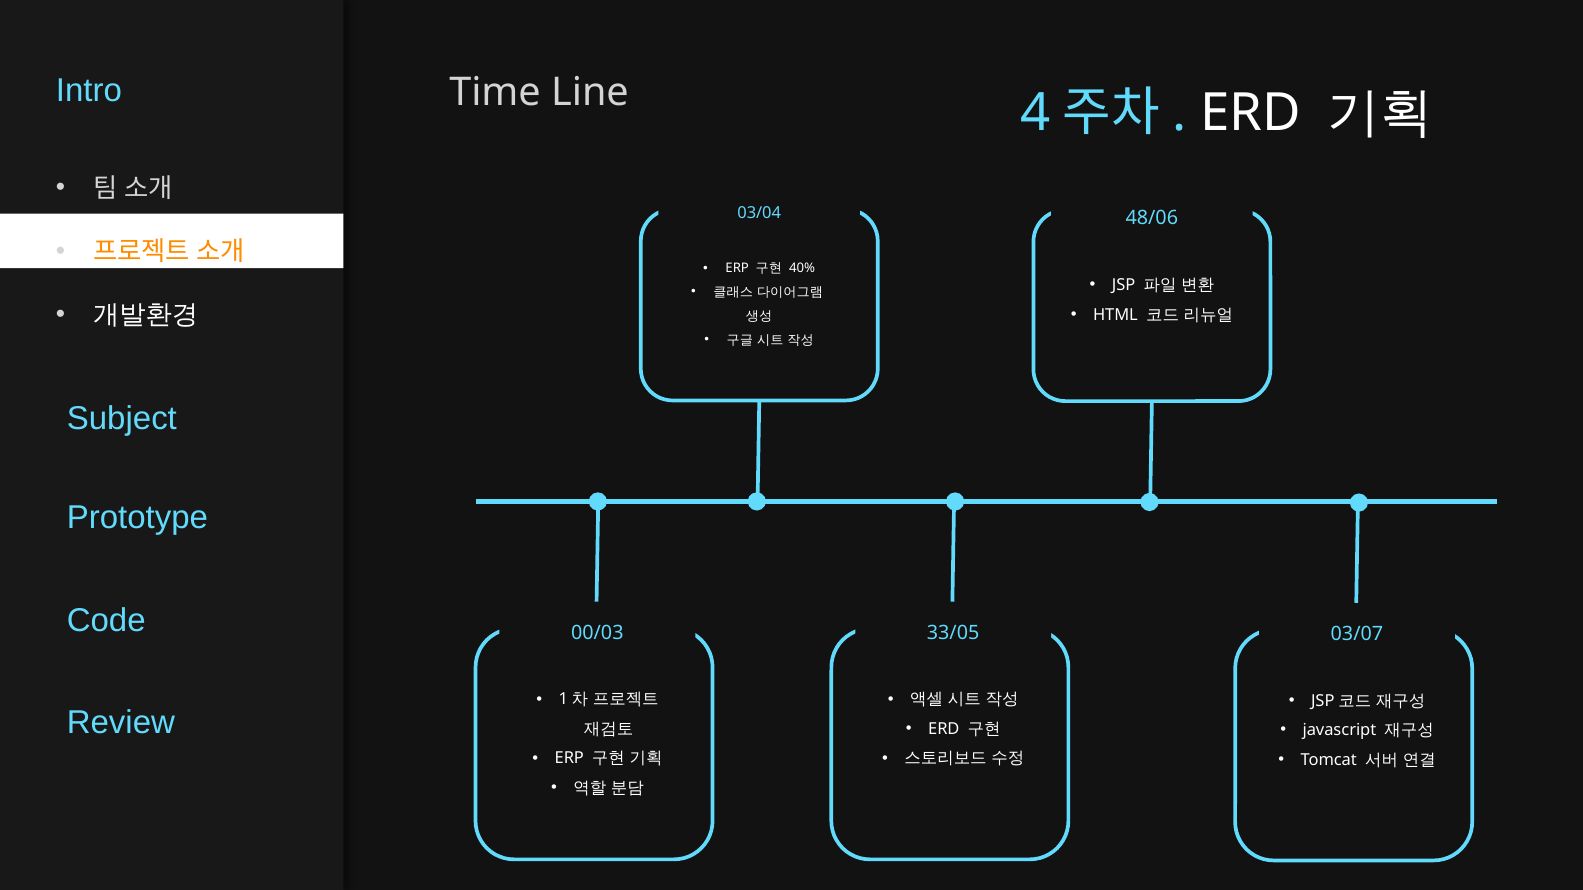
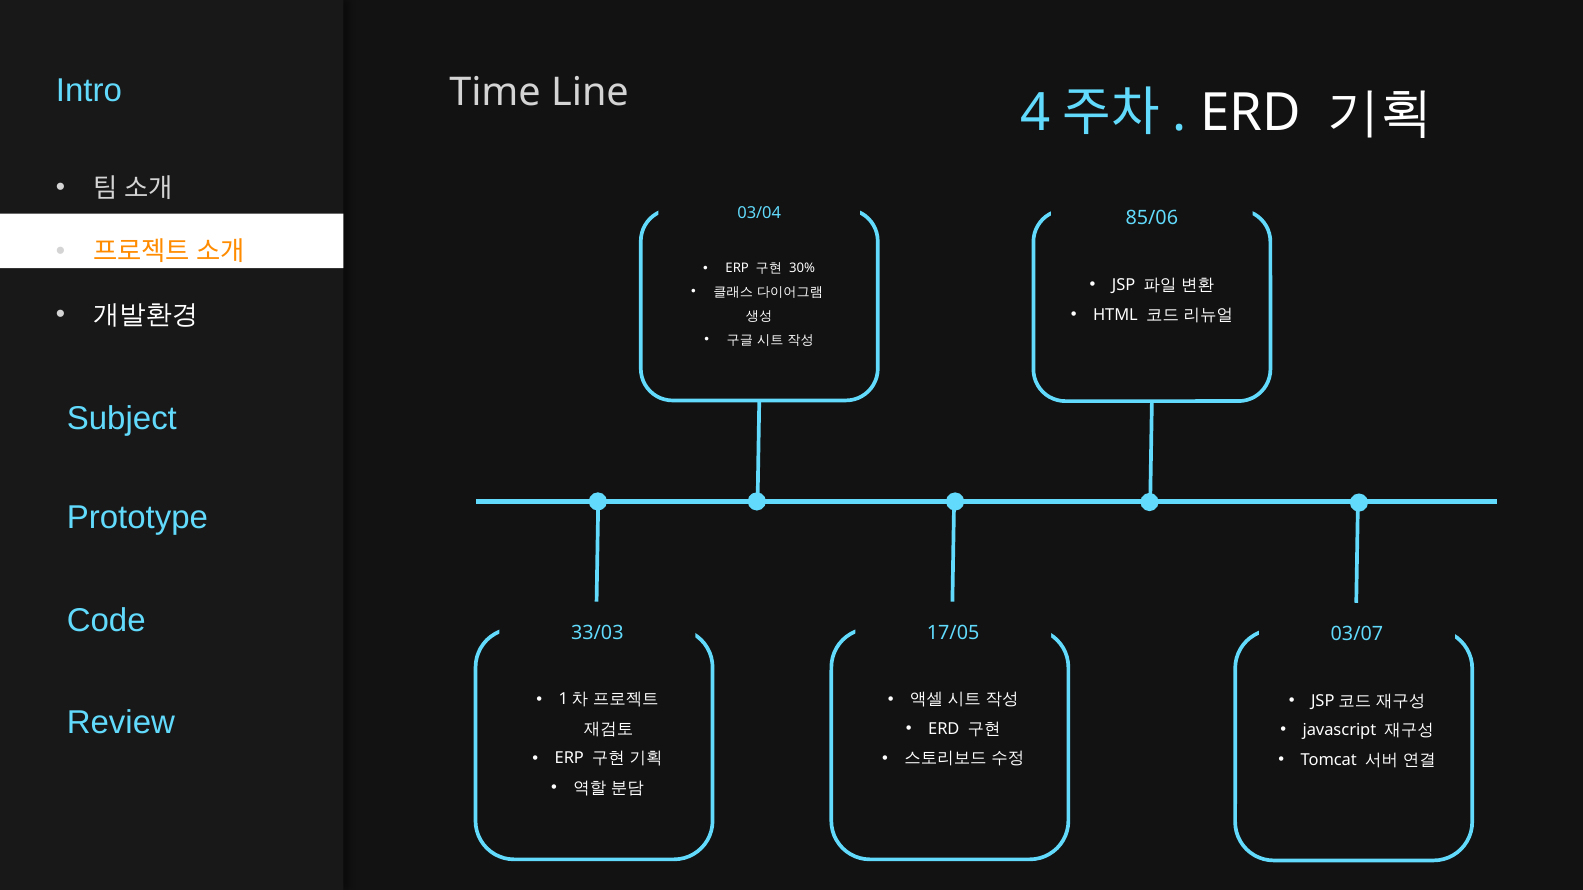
48/06: 48/06 -> 85/06
40%: 40% -> 30%
00/03: 00/03 -> 33/03
33/05: 33/05 -> 17/05
